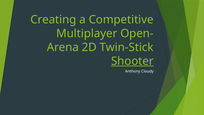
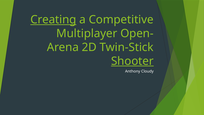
Creating underline: none -> present
